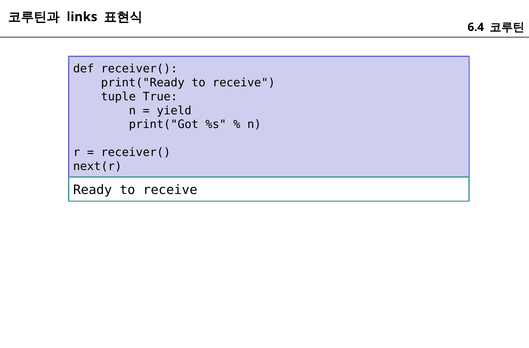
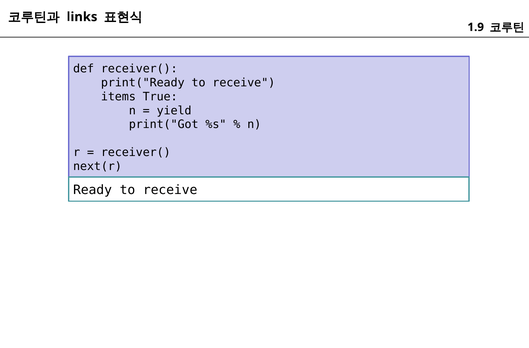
6.4: 6.4 -> 1.9
tuple: tuple -> items
